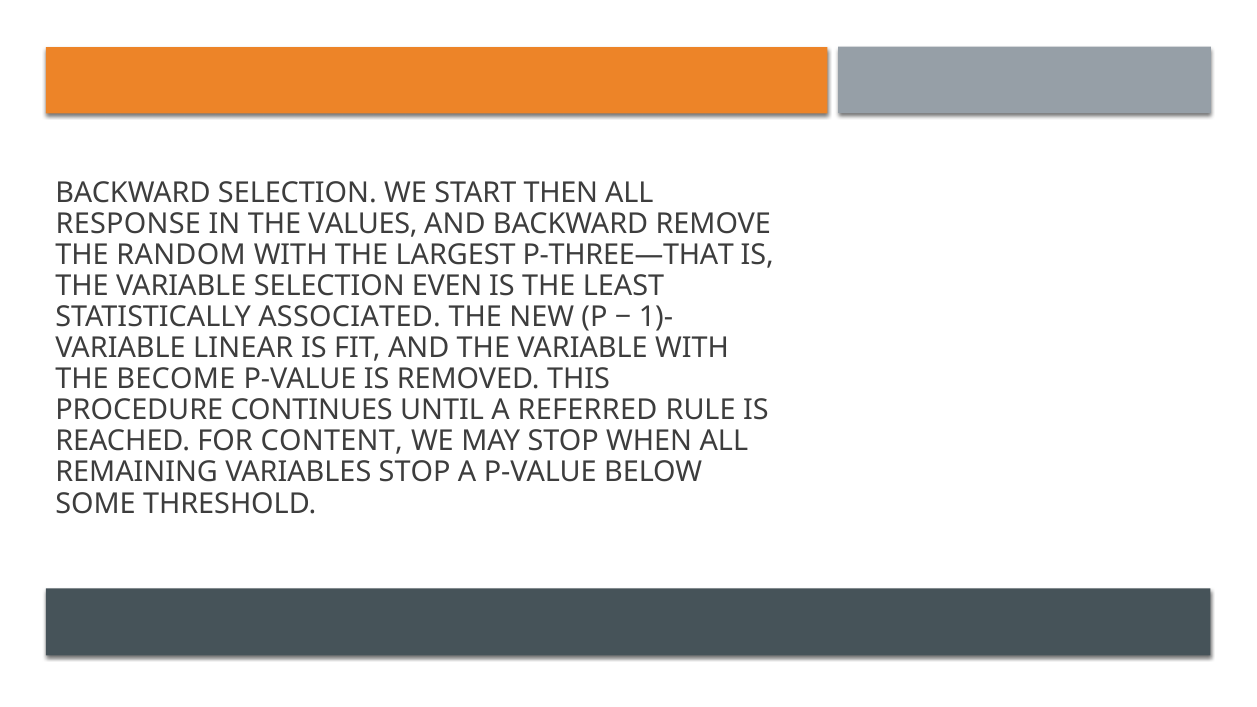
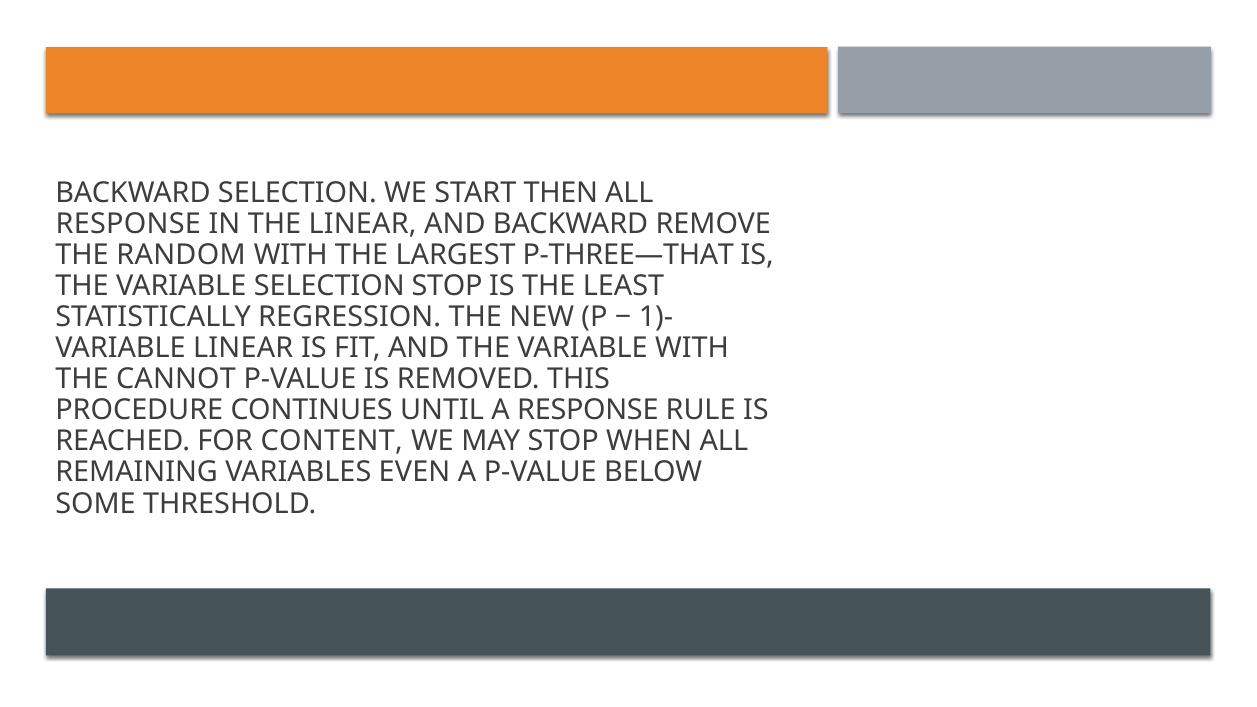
THE VALUES: VALUES -> LINEAR
SELECTION EVEN: EVEN -> STOP
ASSOCIATED: ASSOCIATED -> REGRESSION
BECOME: BECOME -> CANNOT
A REFERRED: REFERRED -> RESPONSE
VARIABLES STOP: STOP -> EVEN
